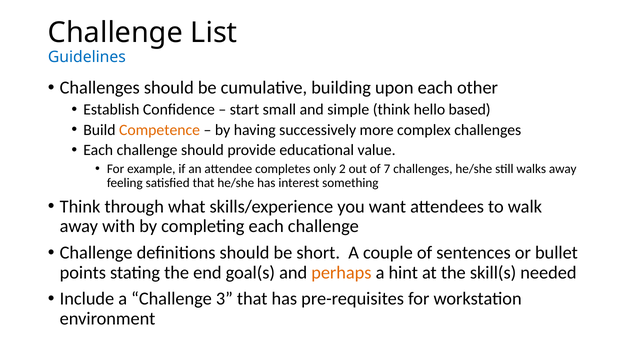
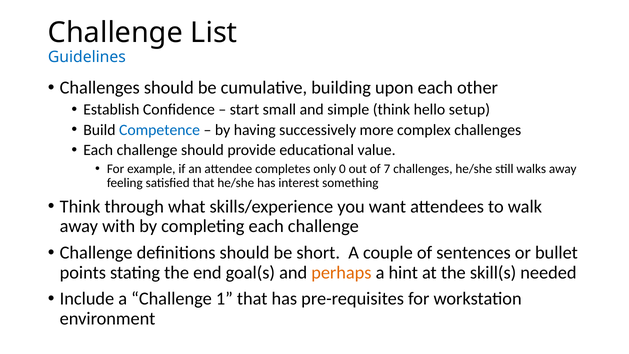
based: based -> setup
Competence colour: orange -> blue
2: 2 -> 0
3: 3 -> 1
